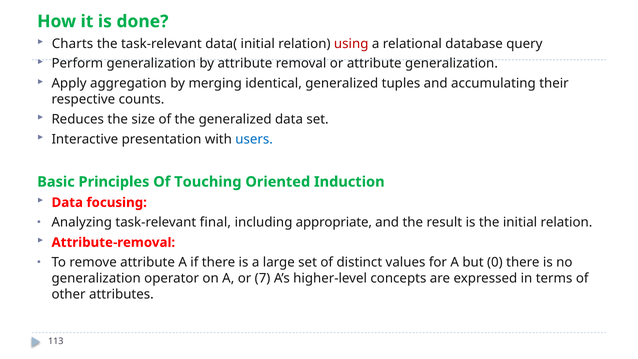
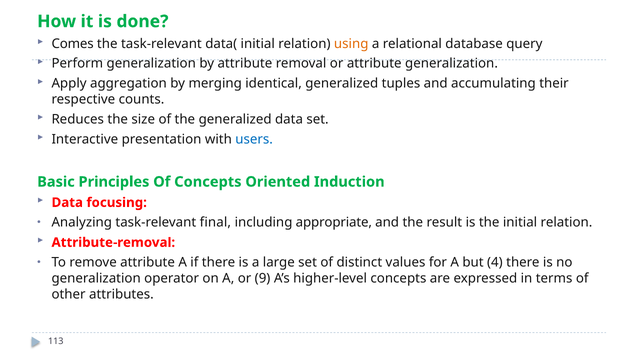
Charts: Charts -> Comes
using colour: red -> orange
Of Touching: Touching -> Concepts
0: 0 -> 4
7: 7 -> 9
